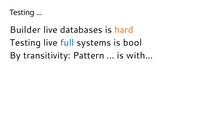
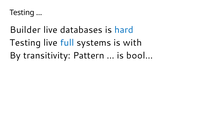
hard colour: orange -> blue
bool: bool -> with
with…: with… -> bool…
